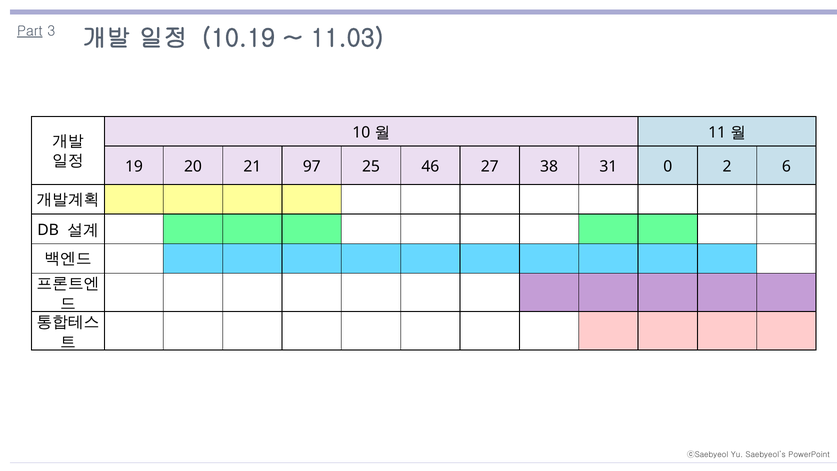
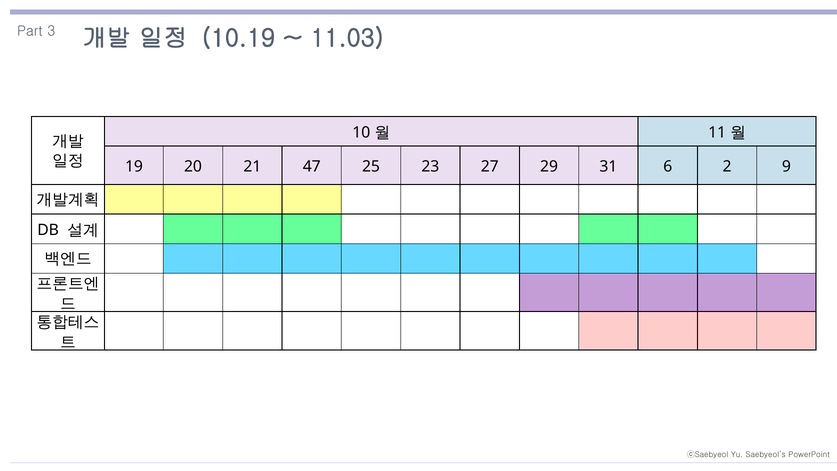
Part underline: present -> none
97: 97 -> 47
46: 46 -> 23
38: 38 -> 29
0: 0 -> 6
6: 6 -> 9
